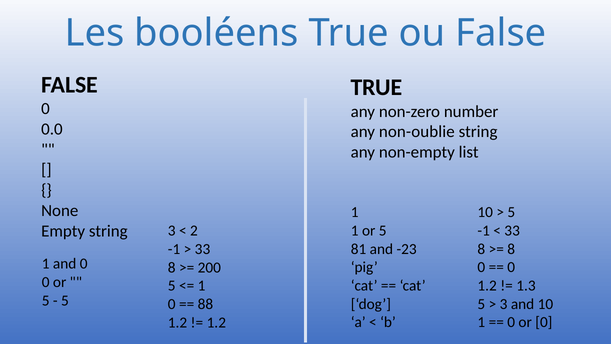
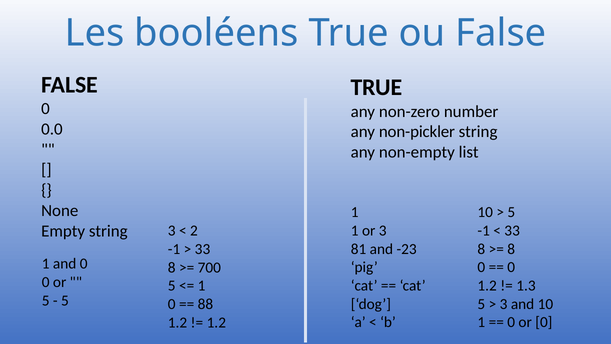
non-oublie: non-oublie -> non-pickler
or 5: 5 -> 3
200: 200 -> 700
